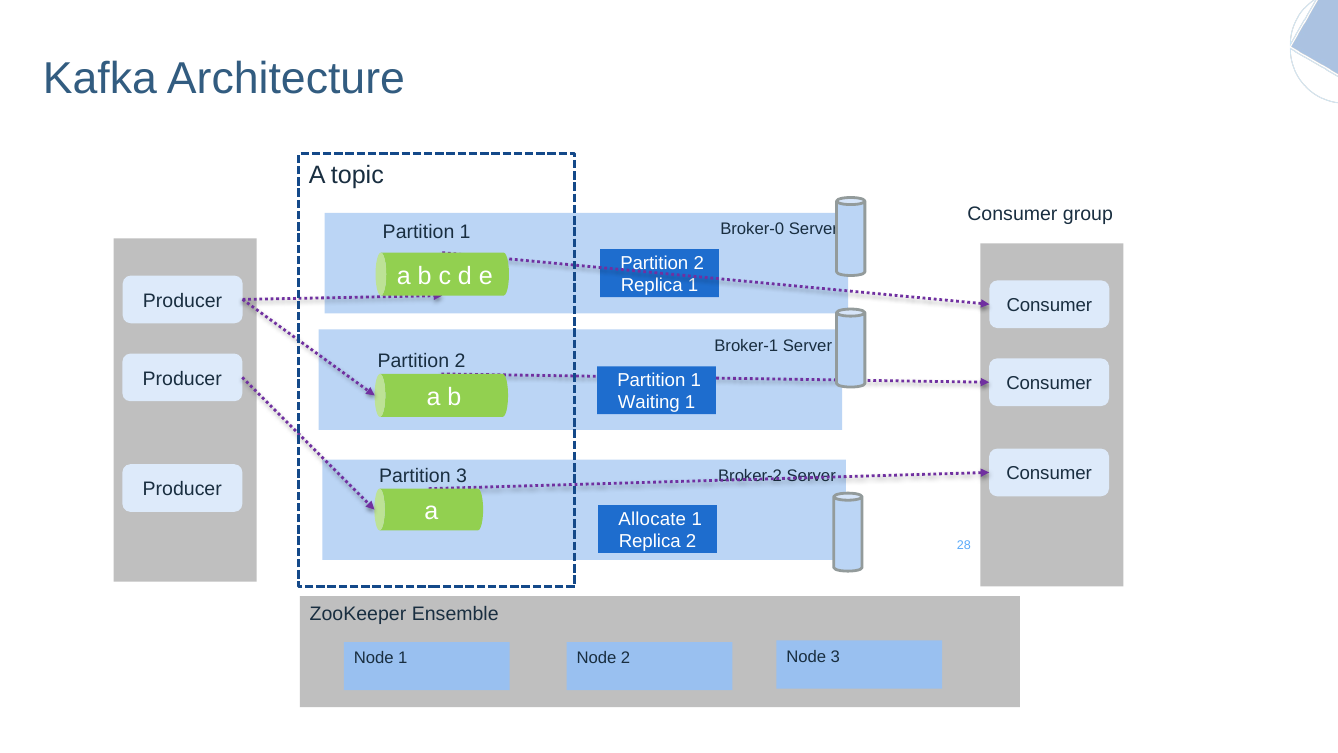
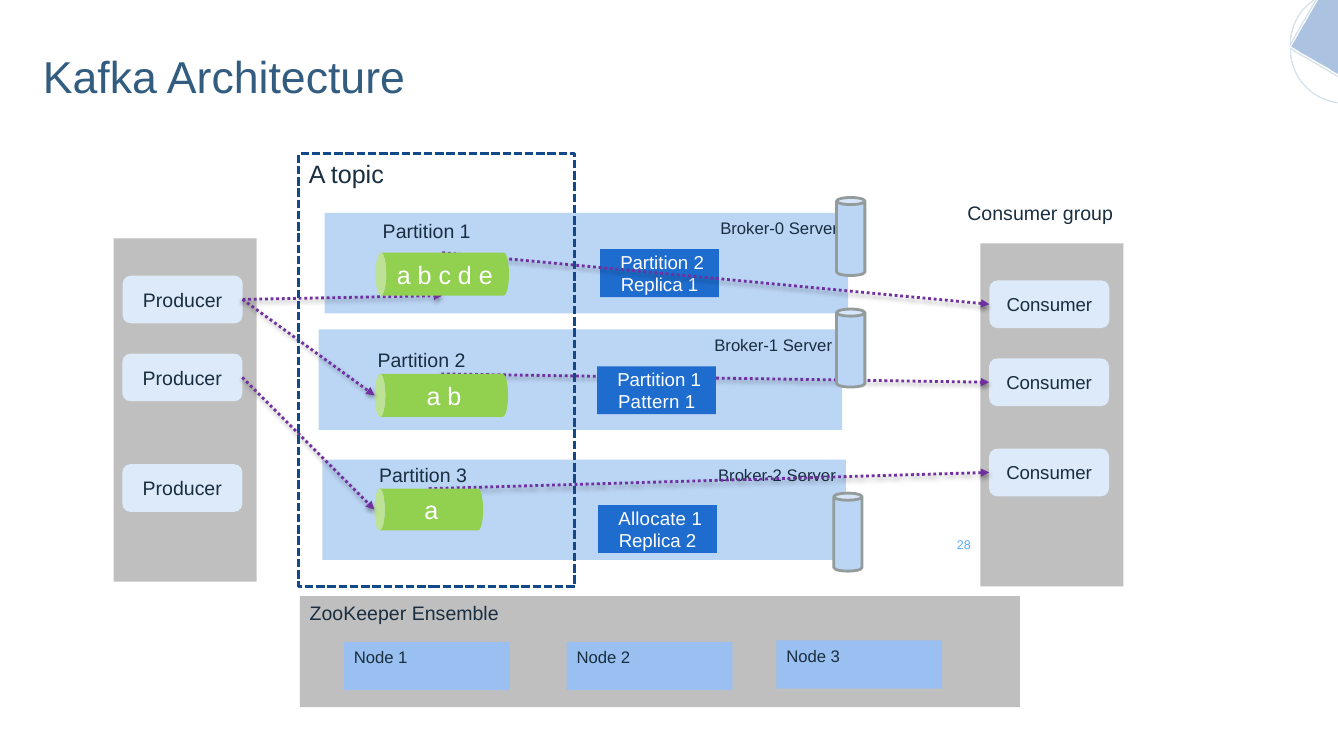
Waiting: Waiting -> Pattern
